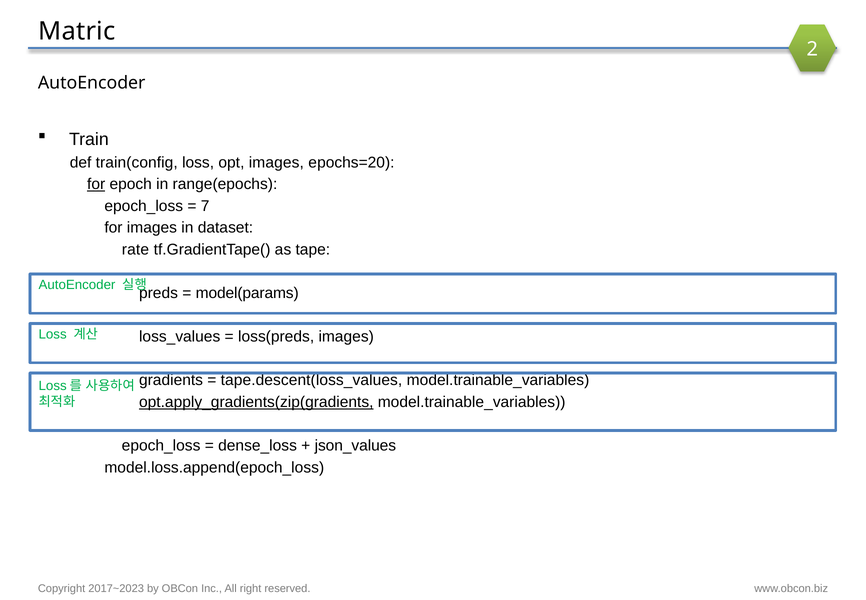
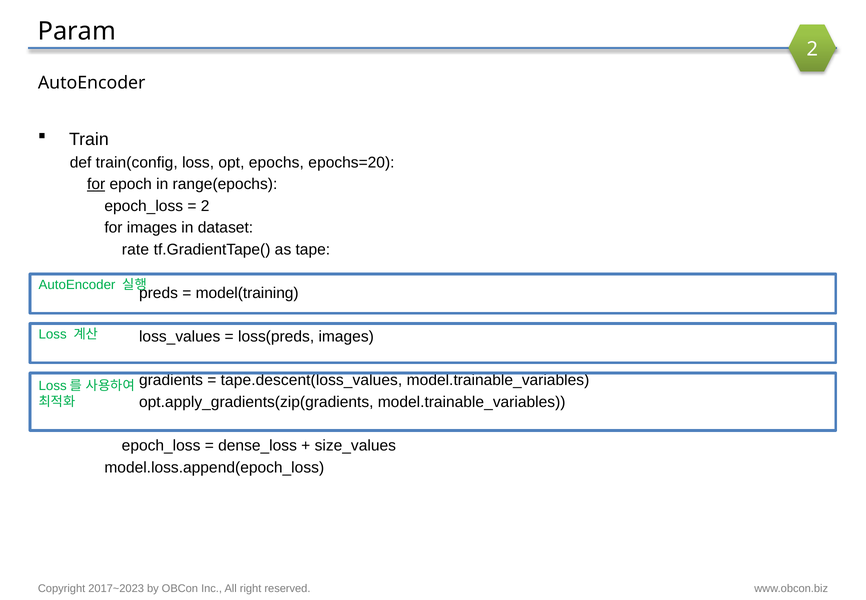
Matric: Matric -> Param
opt images: images -> epochs
7 at (205, 206): 7 -> 2
model(params: model(params -> model(training
opt.apply_gradients(zip(gradients underline: present -> none
json_values: json_values -> size_values
